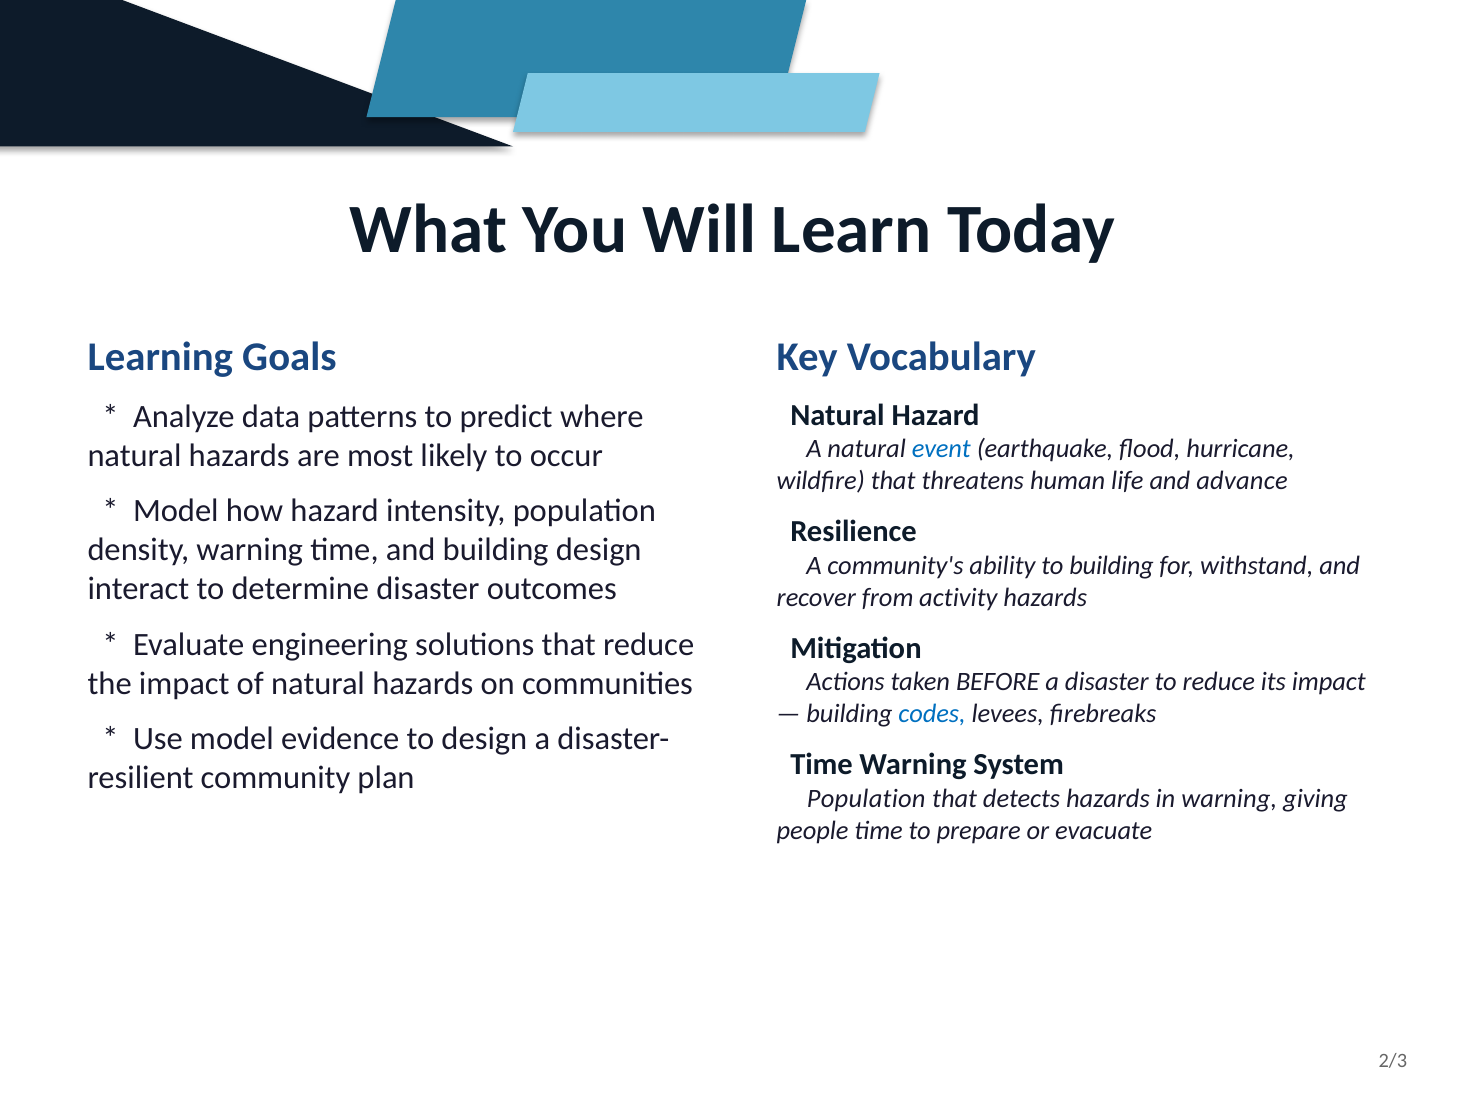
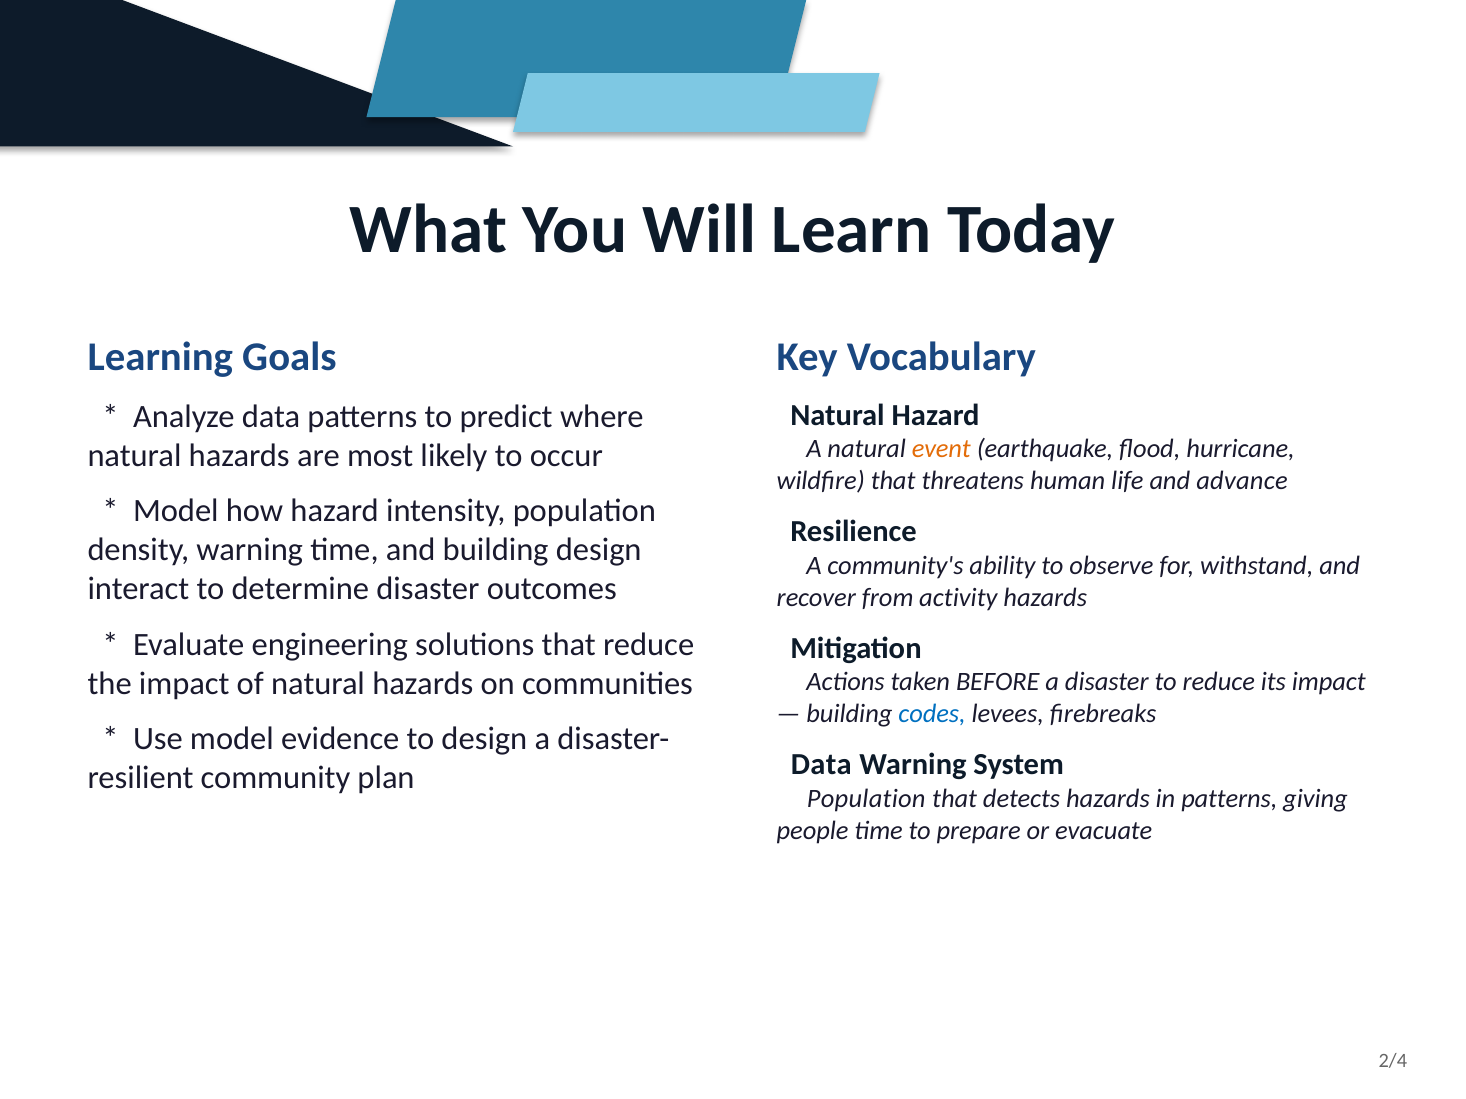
event colour: blue -> orange
to building: building -> observe
Time at (822, 765): Time -> Data
in warning: warning -> patterns
2/3: 2/3 -> 2/4
